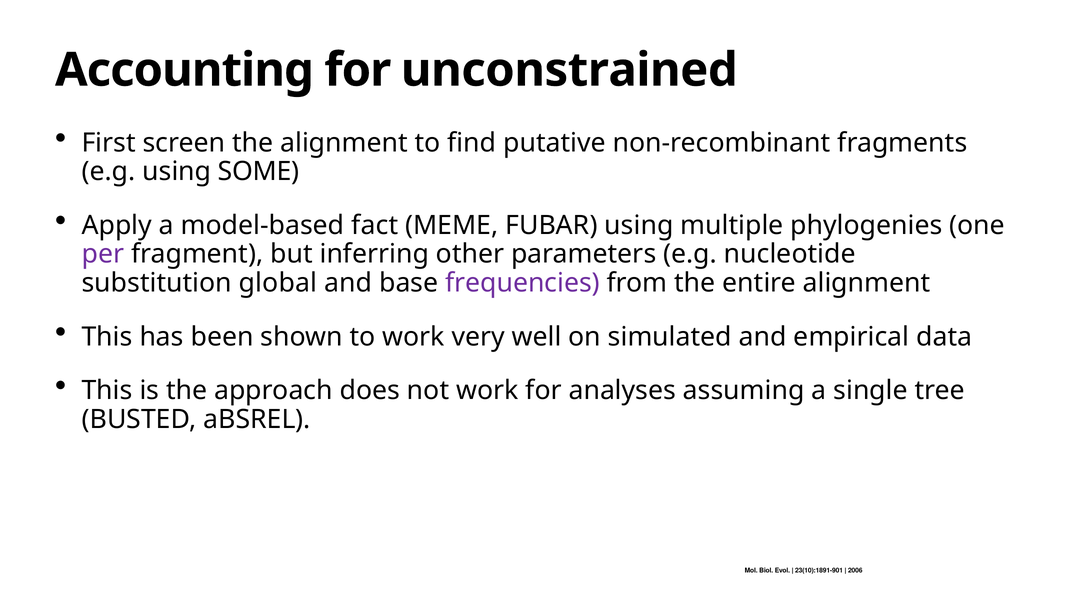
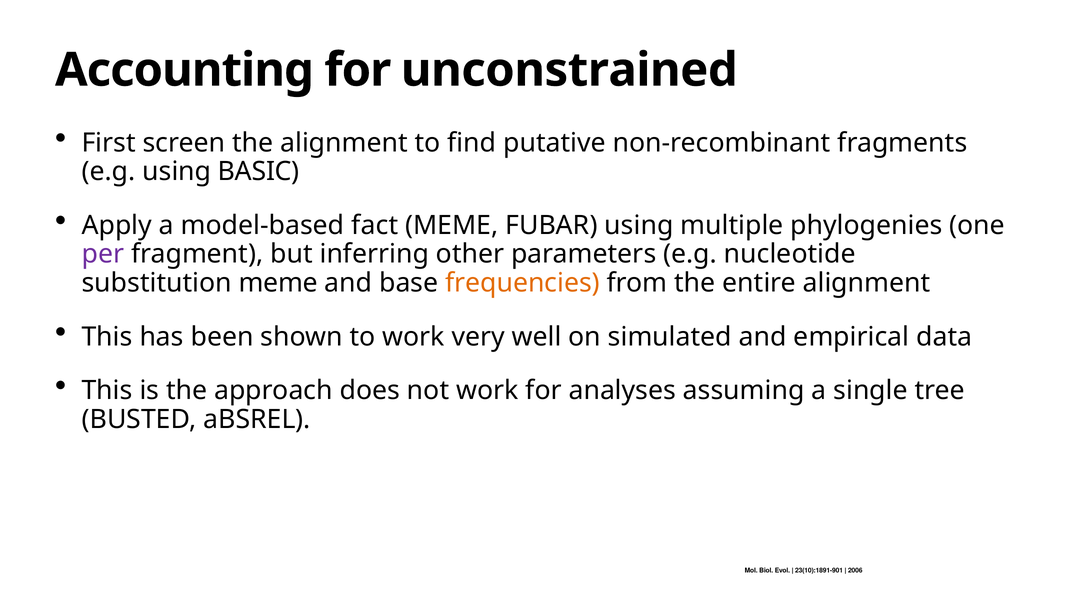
SOME: SOME -> BASIC
substitution global: global -> meme
frequencies colour: purple -> orange
